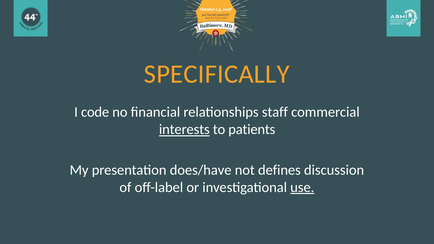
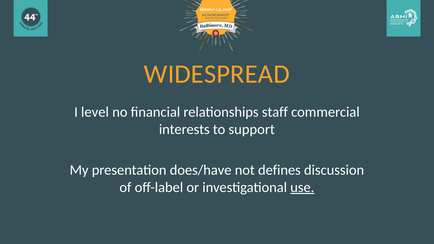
SPECIFICALLY: SPECIFICALLY -> WIDESPREAD
code: code -> level
interests underline: present -> none
patients: patients -> support
